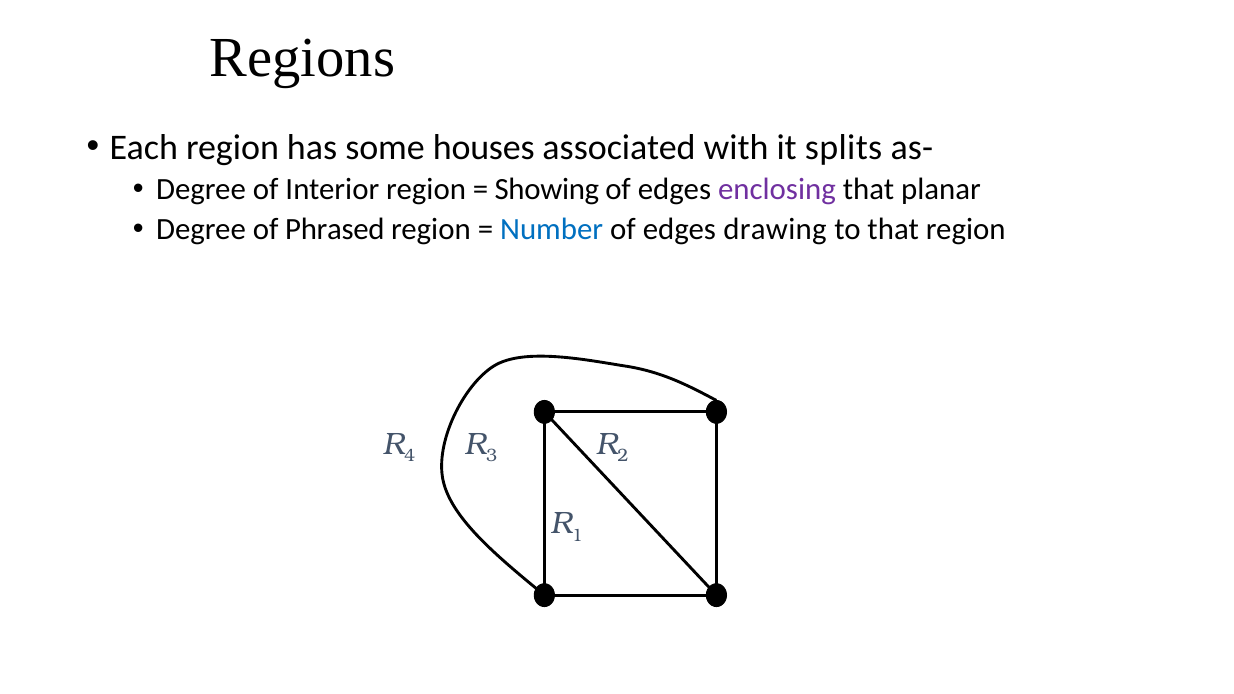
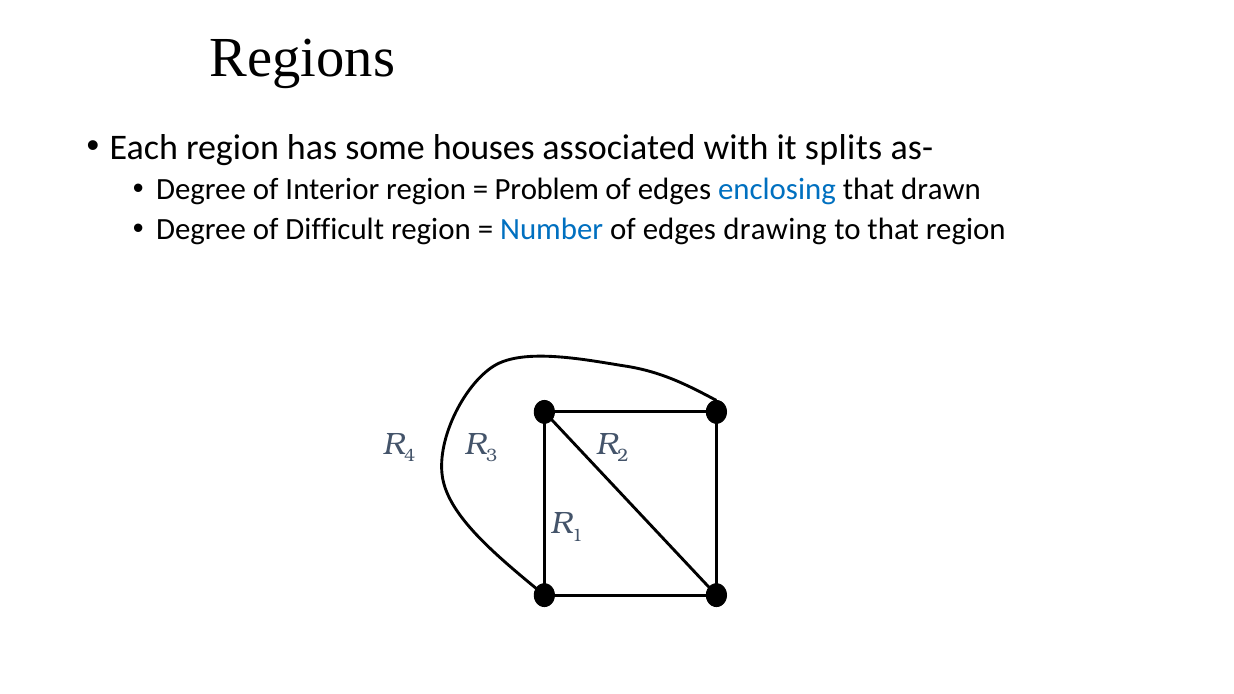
Showing: Showing -> Problem
enclosing colour: purple -> blue
planar: planar -> drawn
Phrased: Phrased -> Difficult
